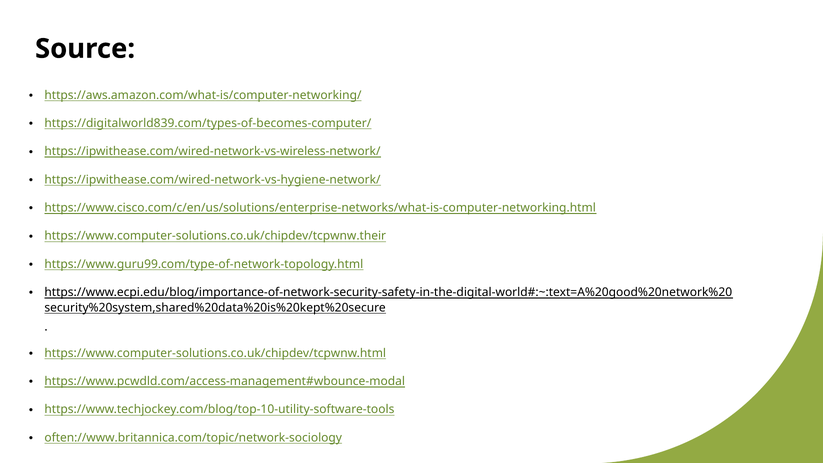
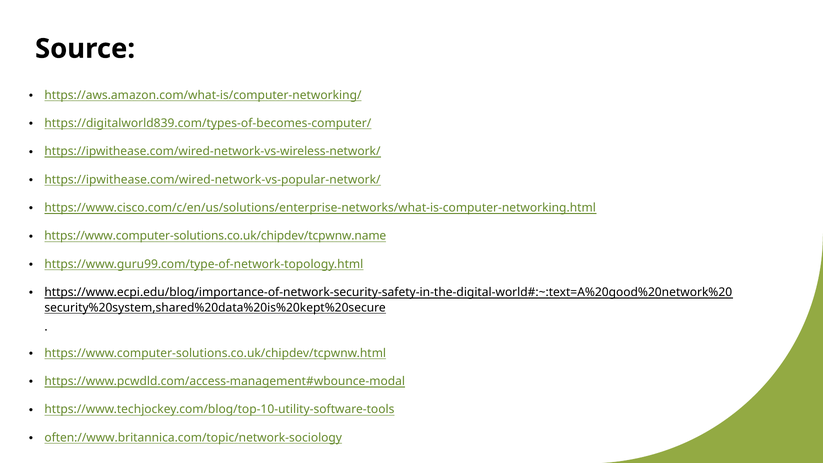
https://ipwithease.com/wired-network-vs-hygiene-network/: https://ipwithease.com/wired-network-vs-hygiene-network/ -> https://ipwithease.com/wired-network-vs-popular-network/
https://www.computer-solutions.co.uk/chipdev/tcpwnw.their: https://www.computer-solutions.co.uk/chipdev/tcpwnw.their -> https://www.computer-solutions.co.uk/chipdev/tcpwnw.name
